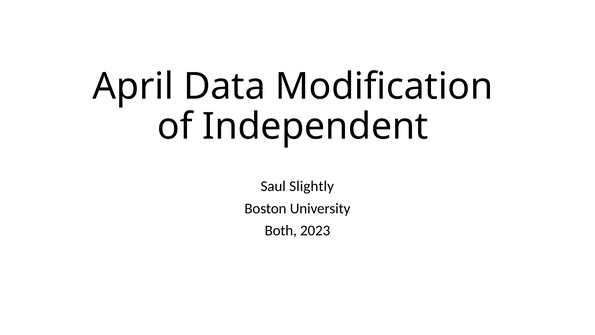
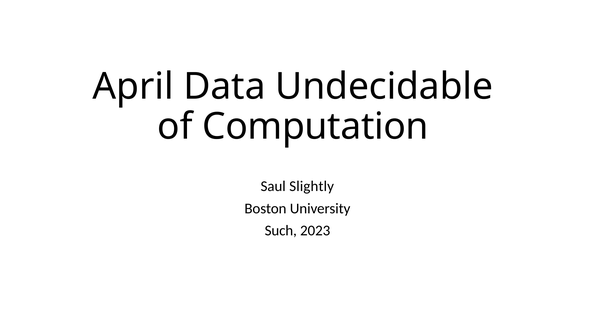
Modification: Modification -> Undecidable
Independent: Independent -> Computation
Both: Both -> Such
